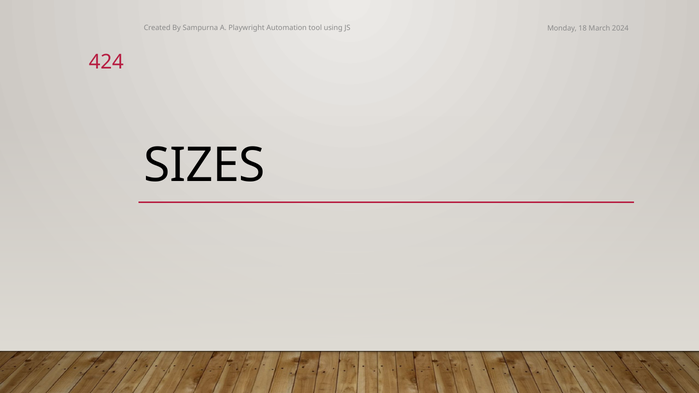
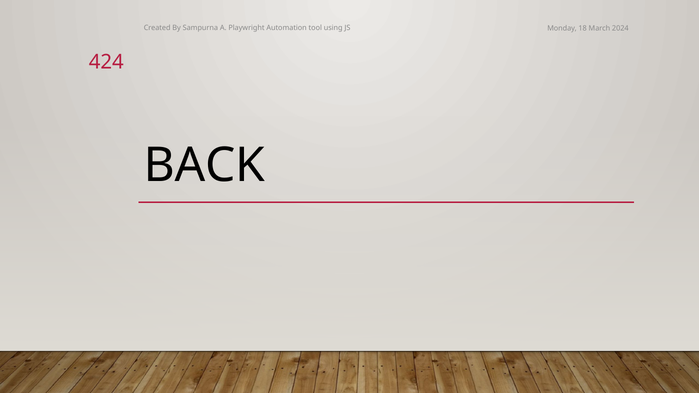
SIZES: SIZES -> BACK
